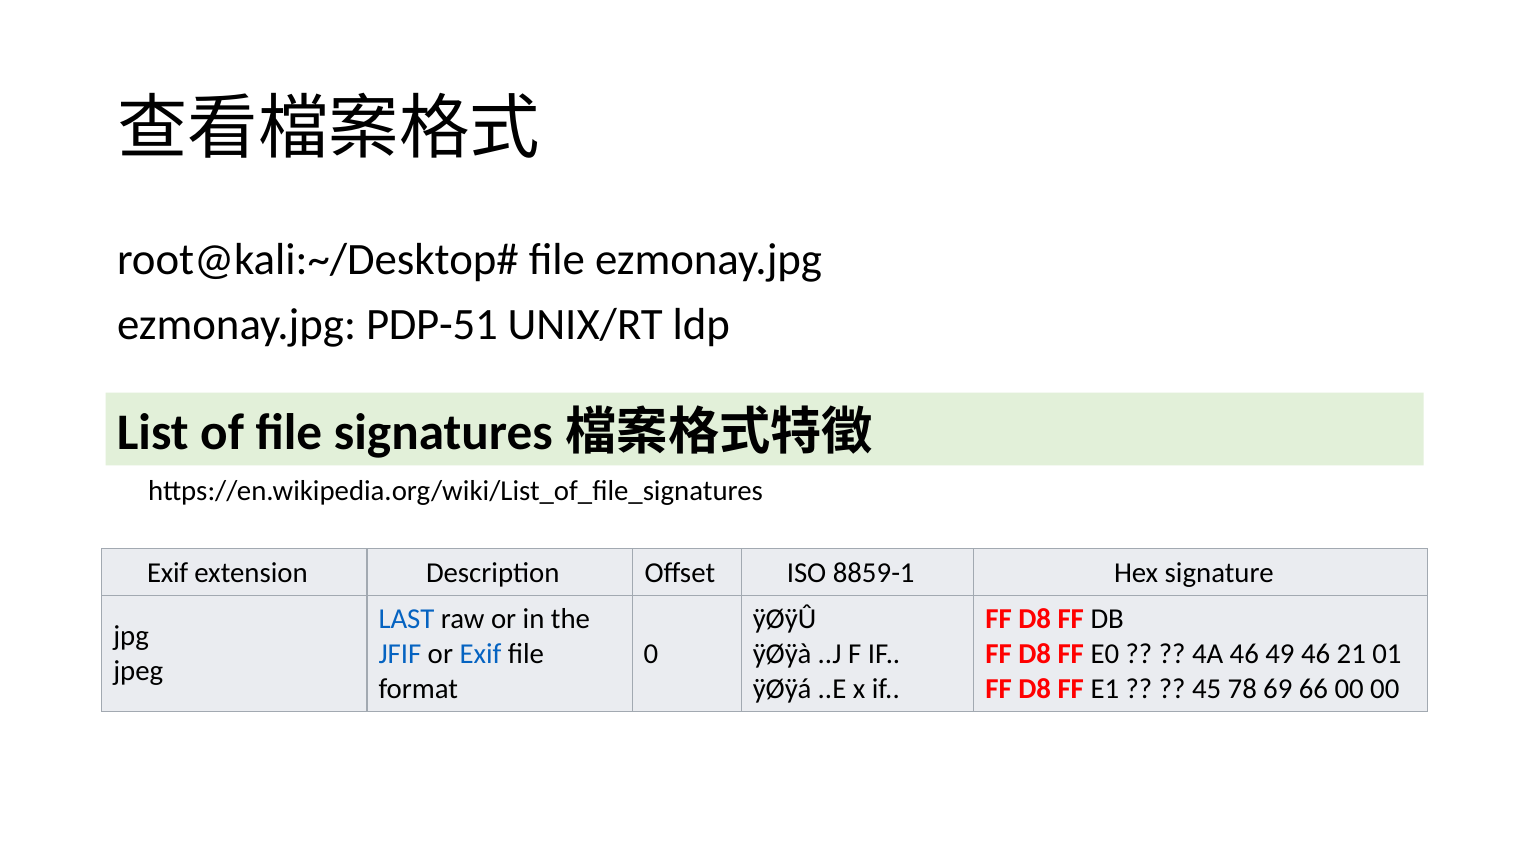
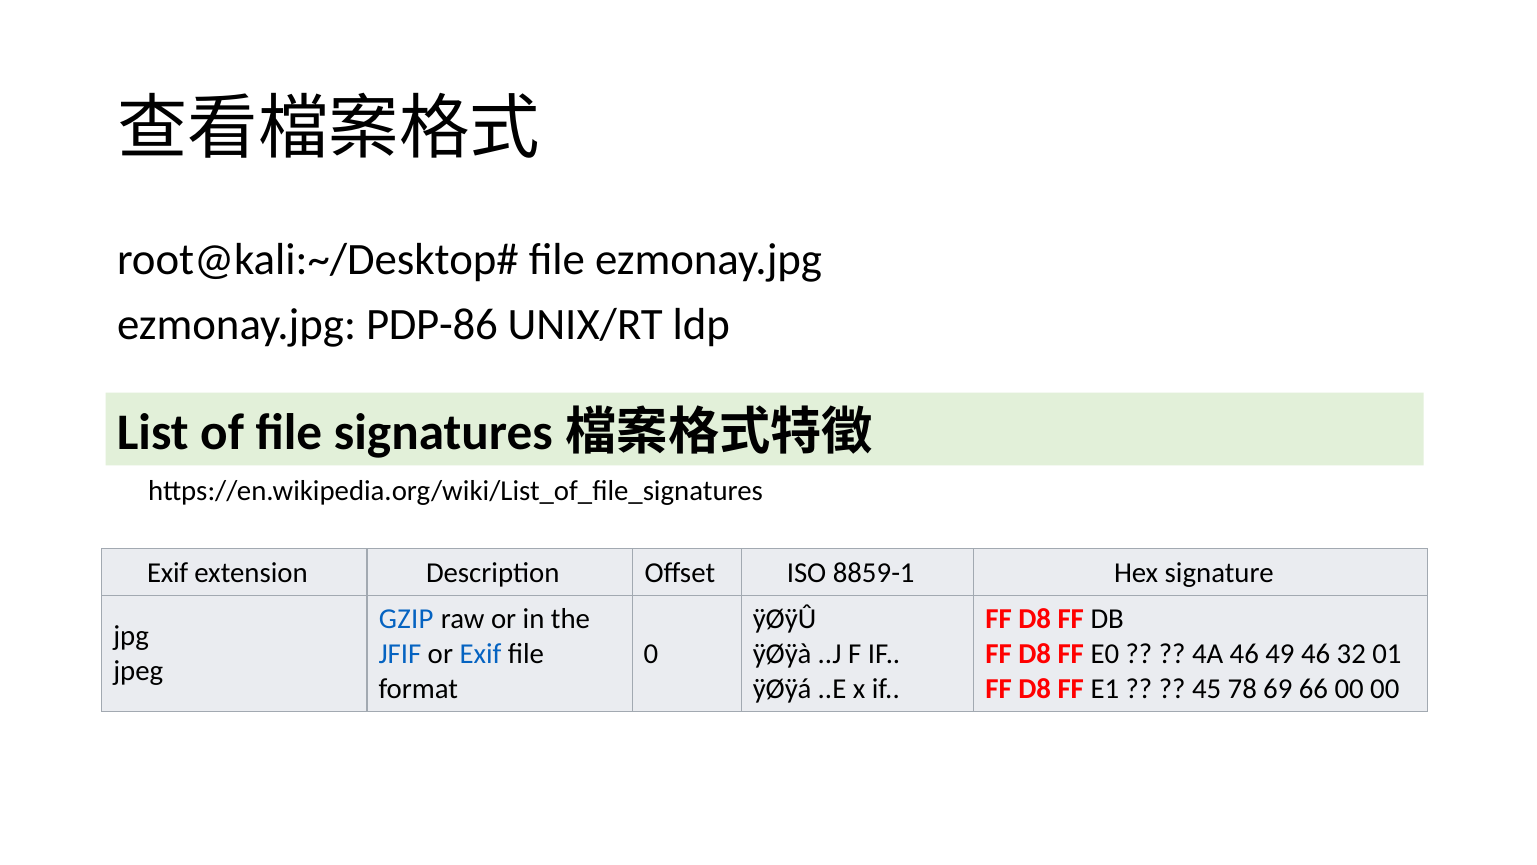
PDP-51: PDP-51 -> PDP-86
LAST: LAST -> GZIP
21: 21 -> 32
